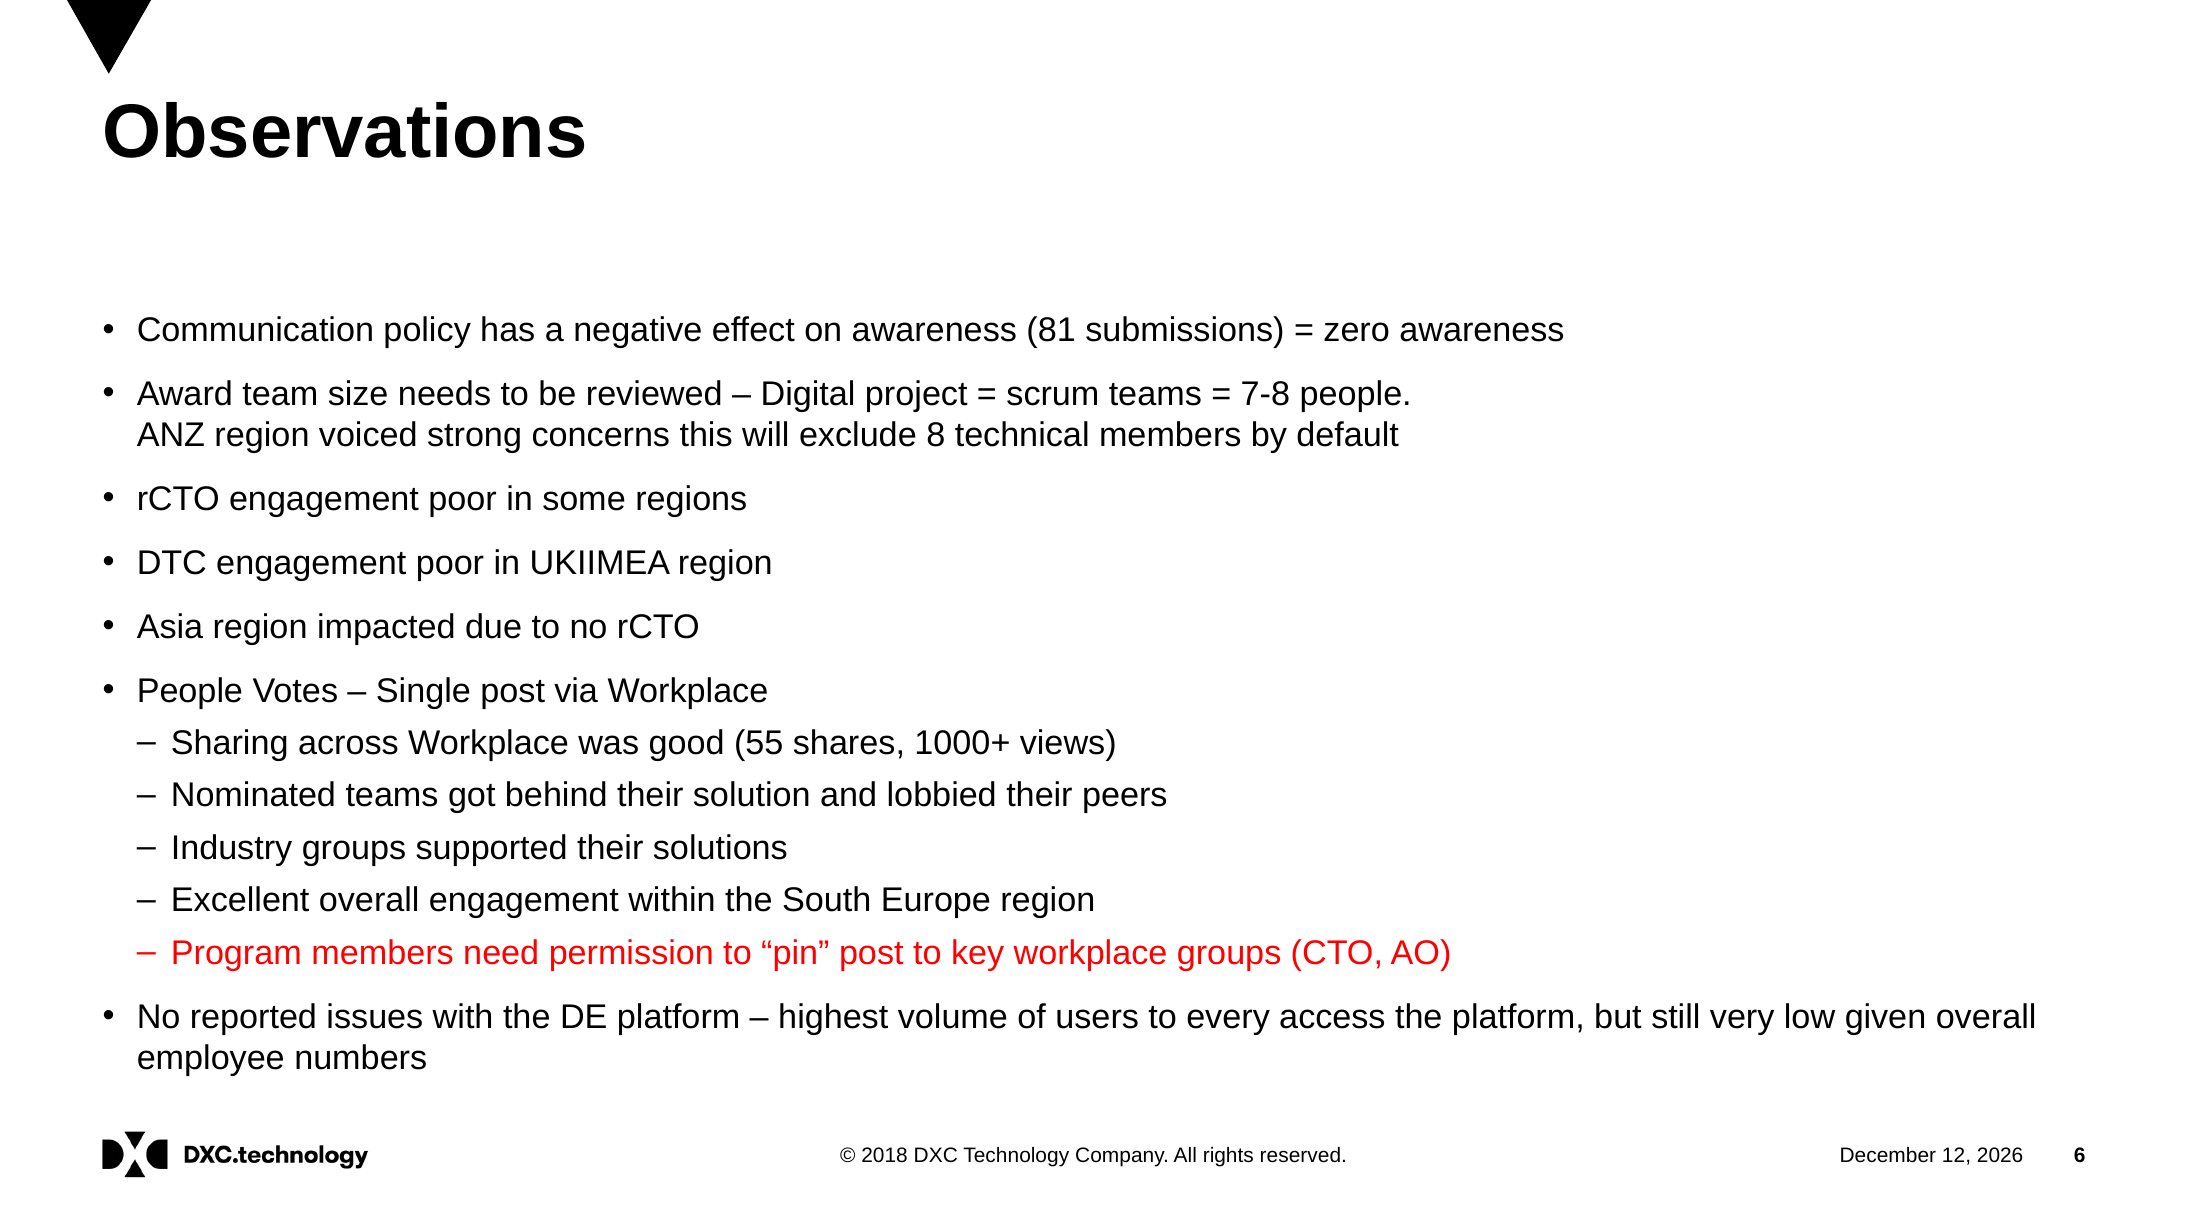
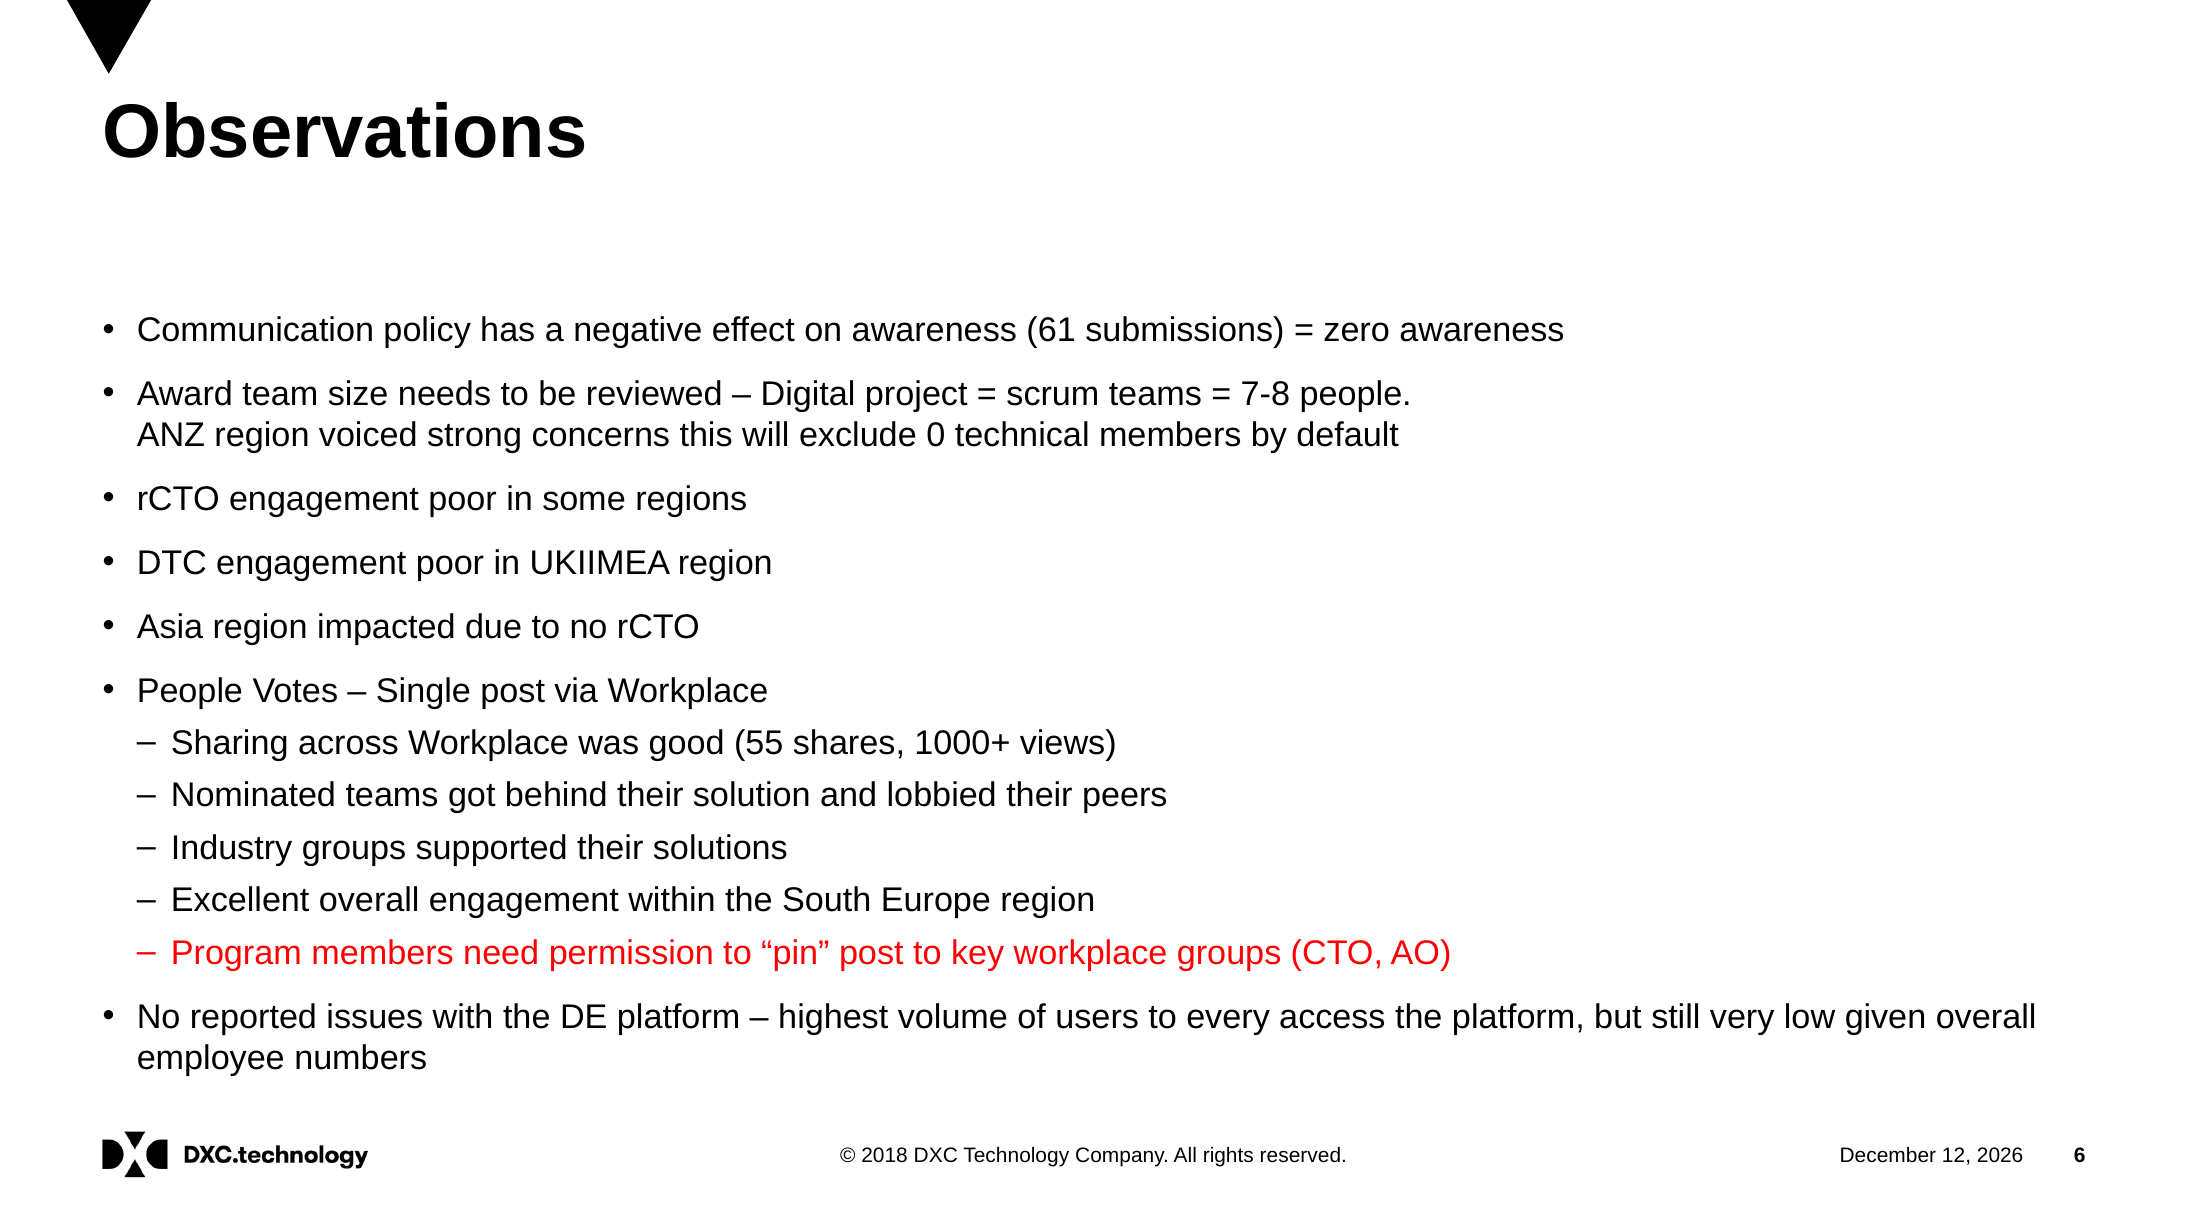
81: 81 -> 61
8: 8 -> 0
